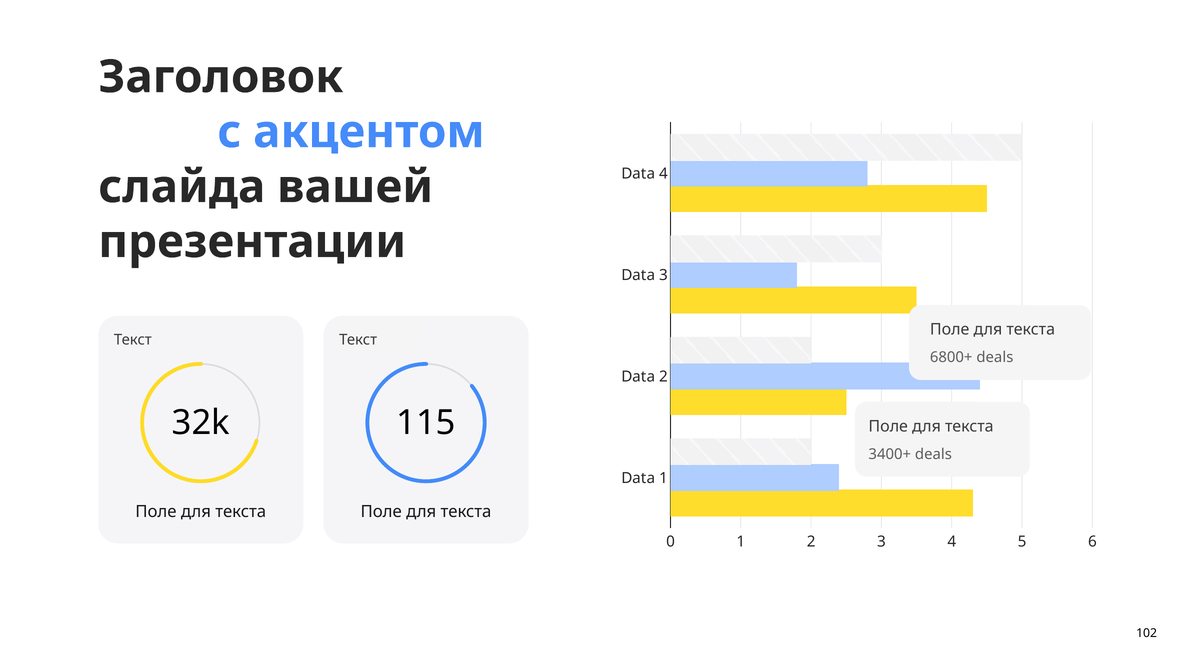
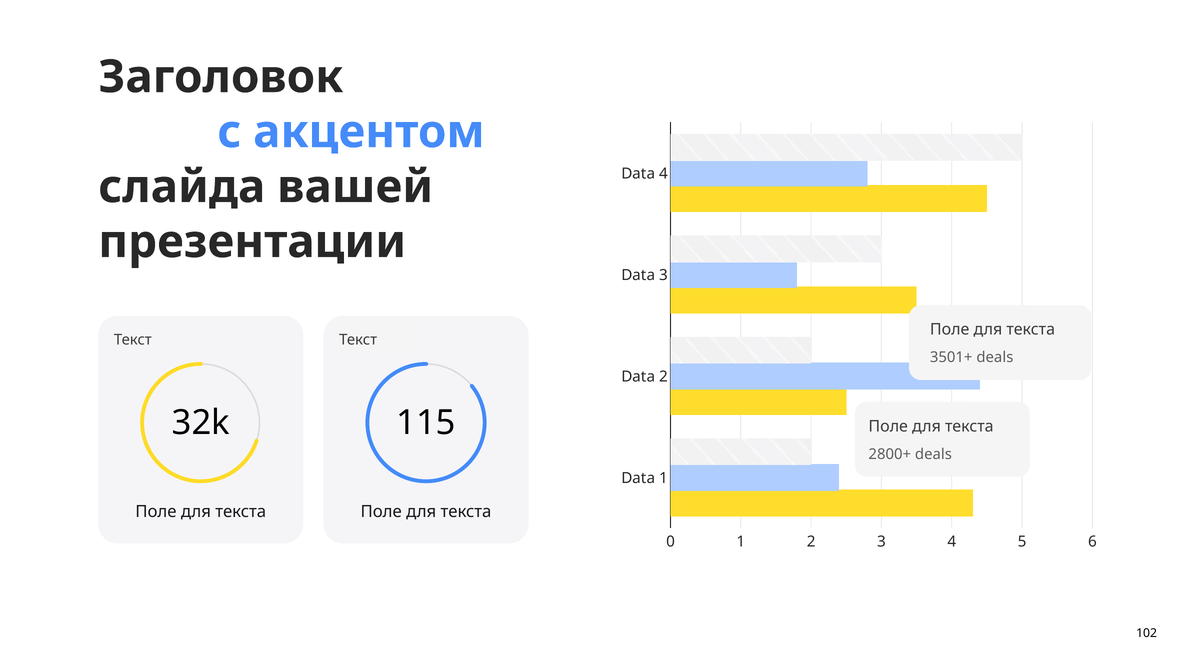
6800+: 6800+ -> 3501+
3400+: 3400+ -> 2800+
